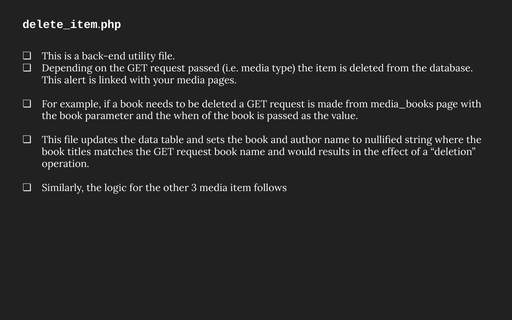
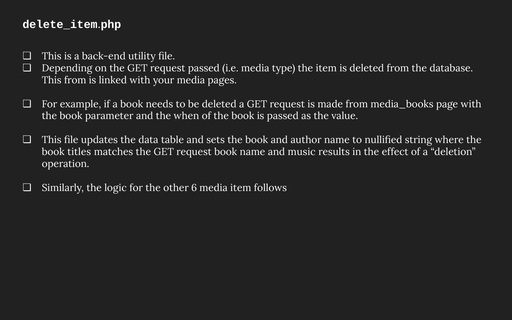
This alert: alert -> from
would: would -> music
3: 3 -> 6
